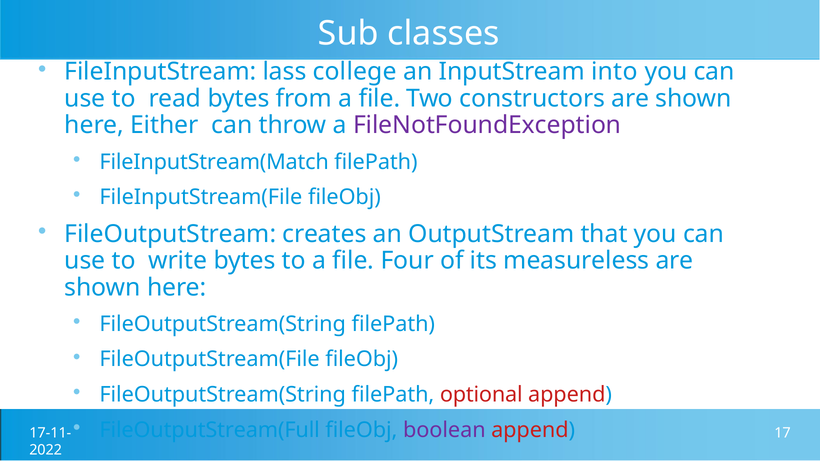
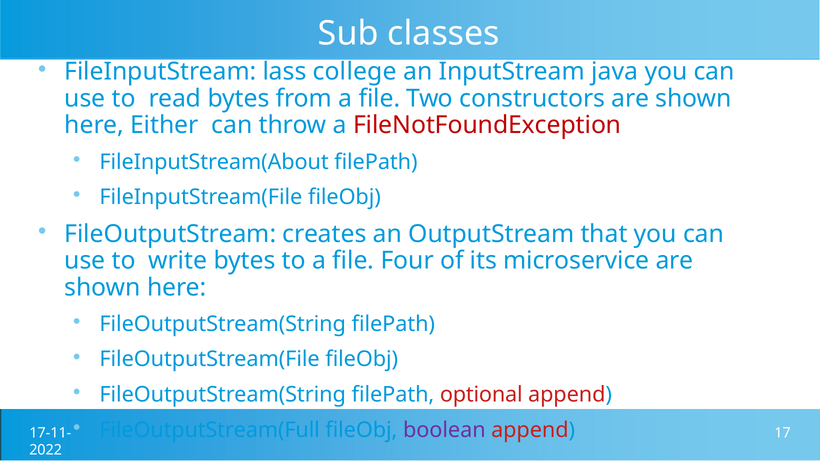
into: into -> java
FileNotFoundException colour: purple -> red
FileInputStream(Match: FileInputStream(Match -> FileInputStream(About
measureless: measureless -> microservice
